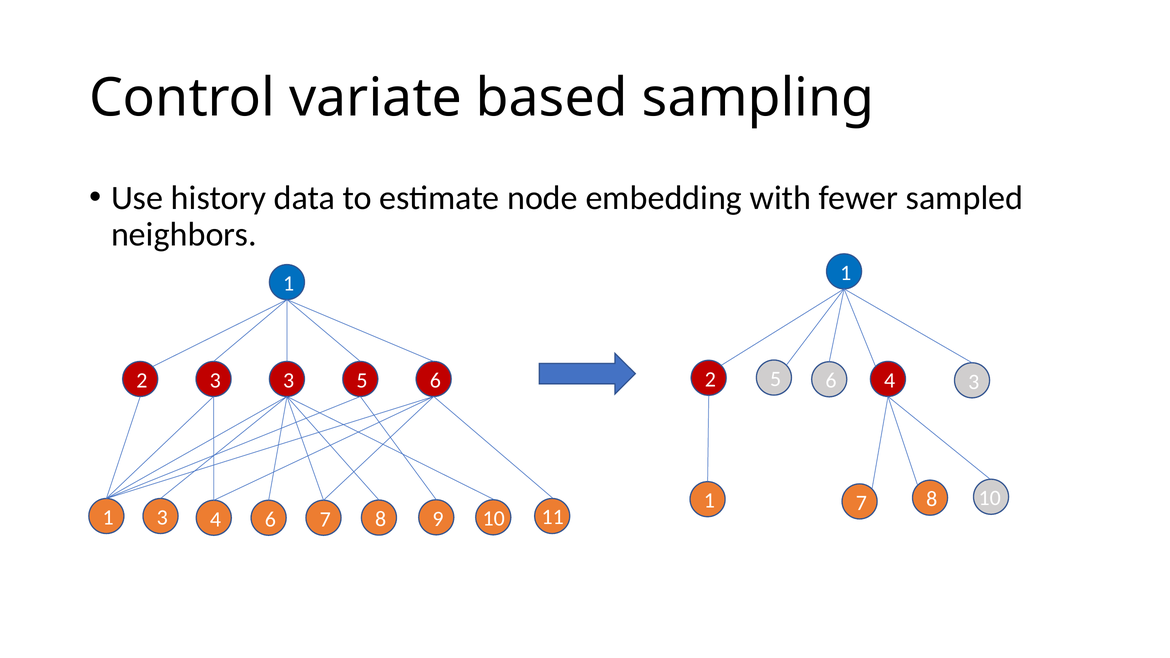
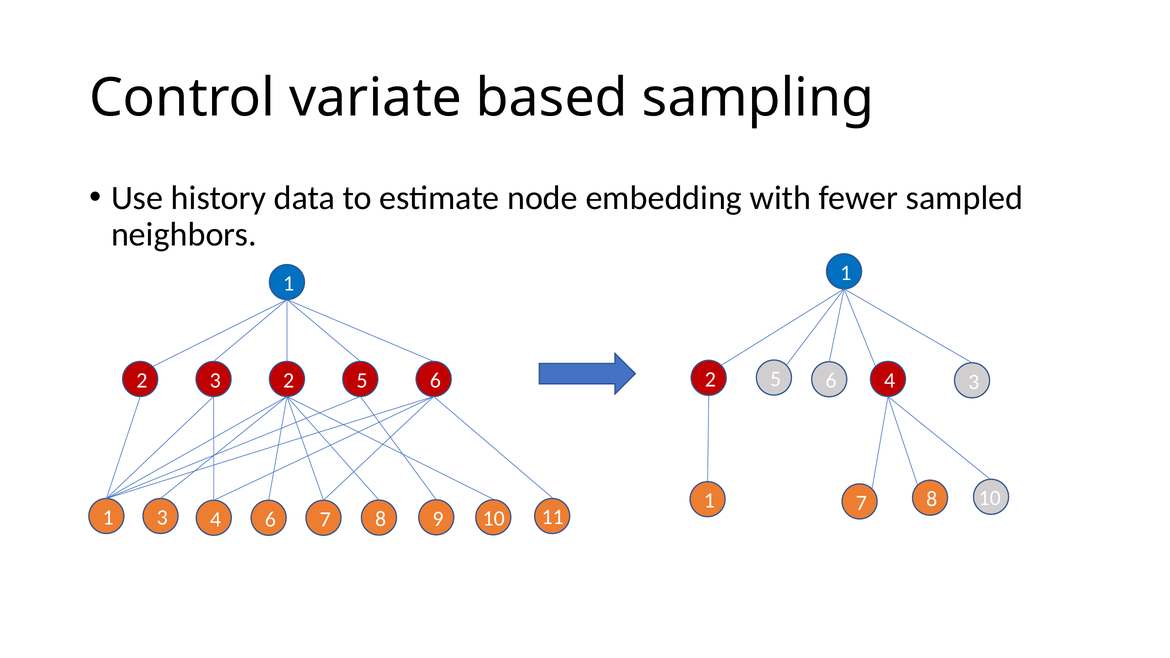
3 3: 3 -> 2
